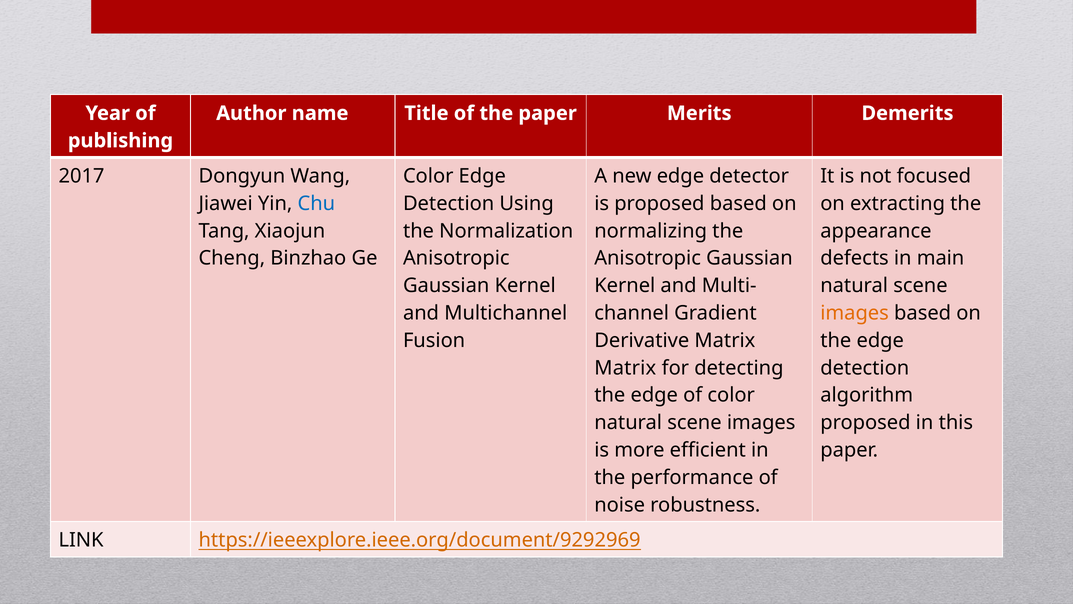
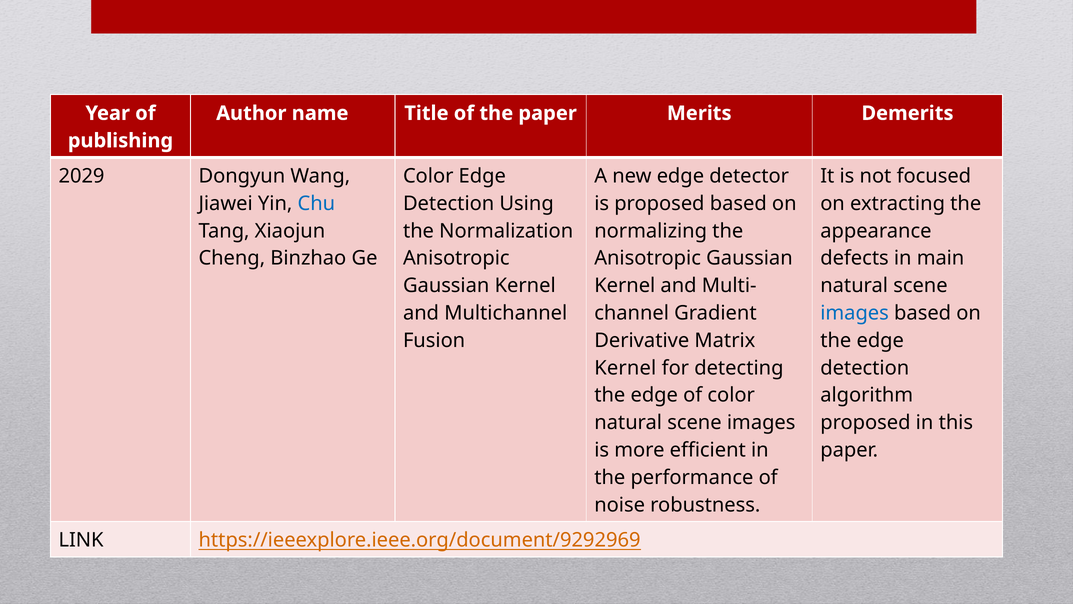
2017: 2017 -> 2029
images at (855, 313) colour: orange -> blue
Matrix at (625, 368): Matrix -> Kernel
